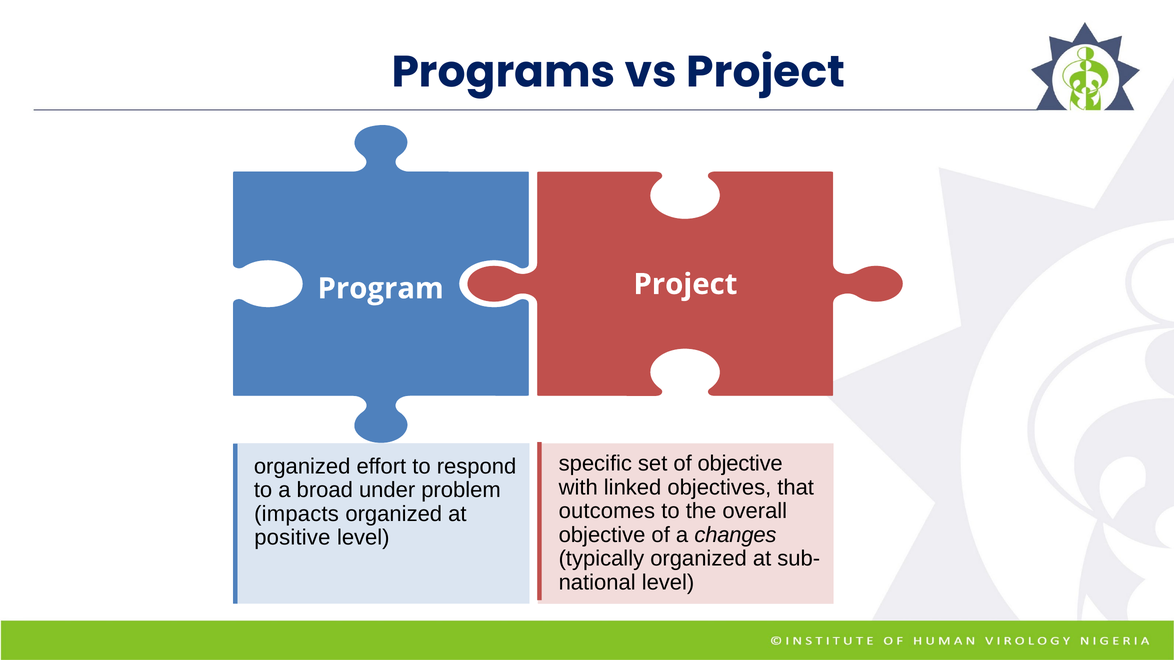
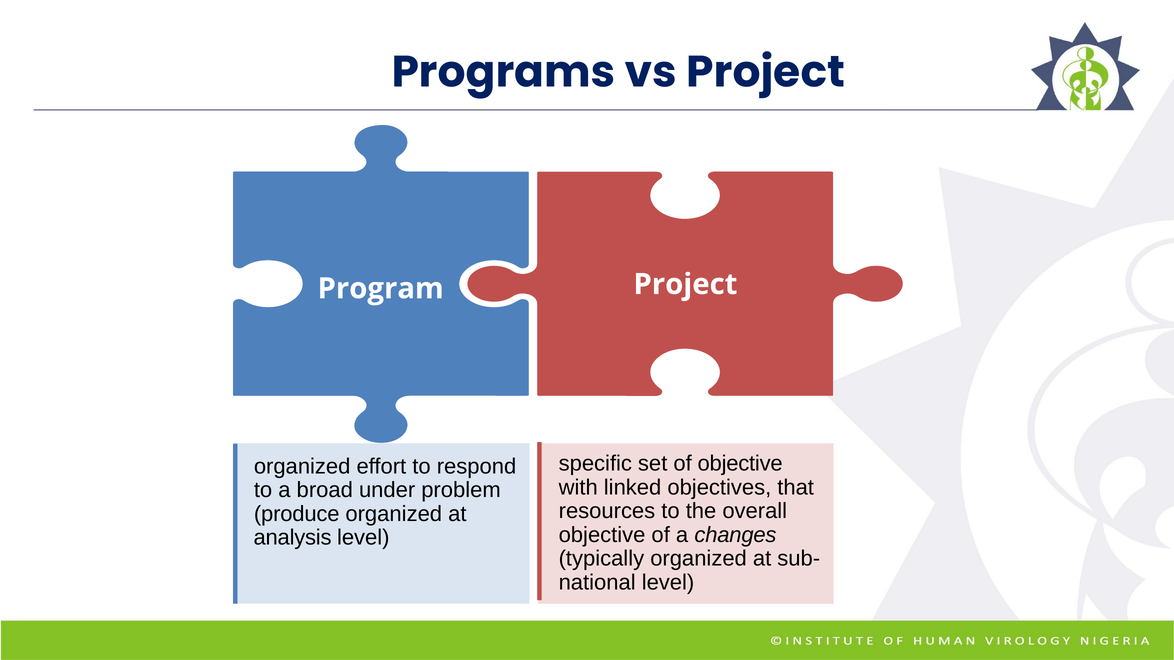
outcomes: outcomes -> resources
impacts: impacts -> produce
positive: positive -> analysis
